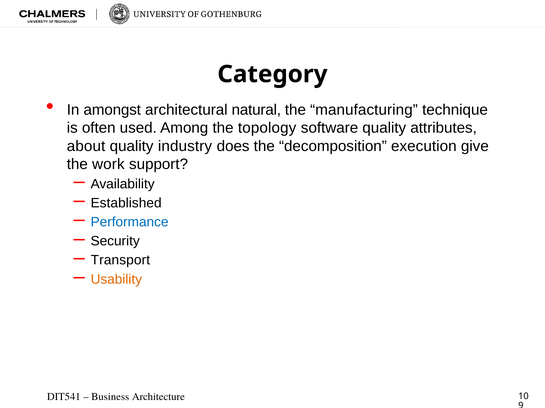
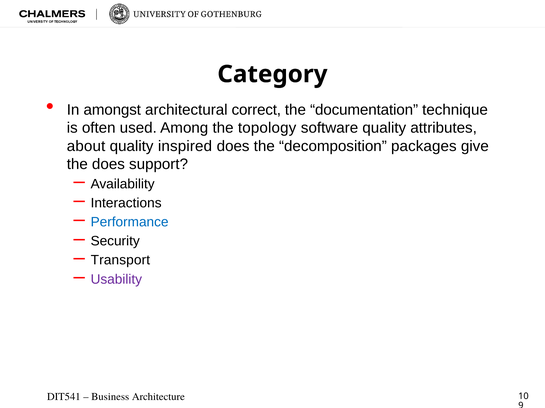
natural: natural -> correct
manufacturing: manufacturing -> documentation
industry: industry -> inspired
execution: execution -> packages
the work: work -> does
Established: Established -> Interactions
Usability colour: orange -> purple
